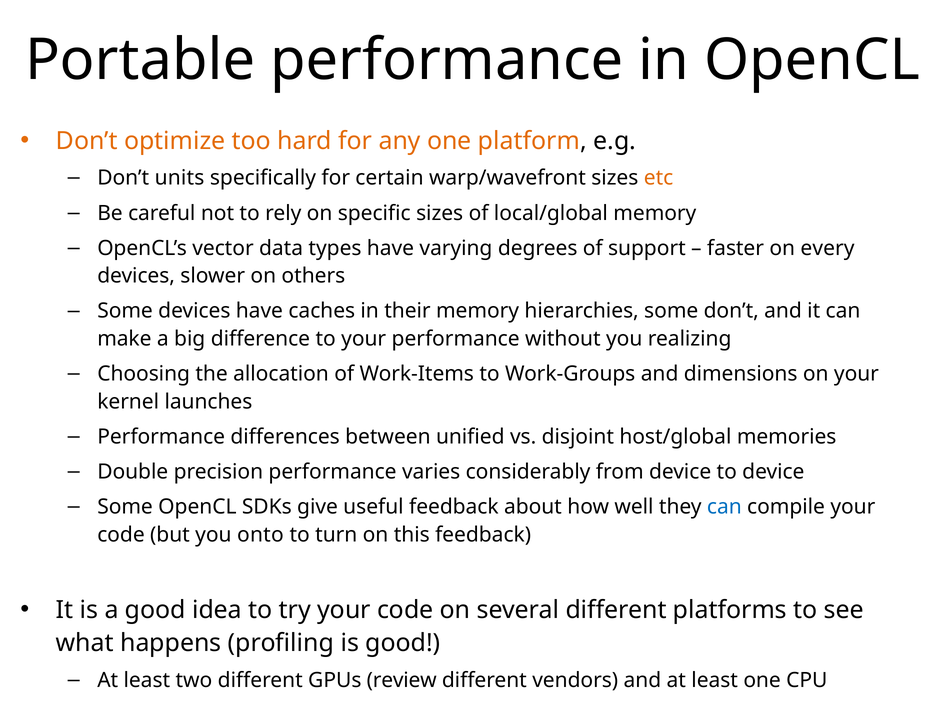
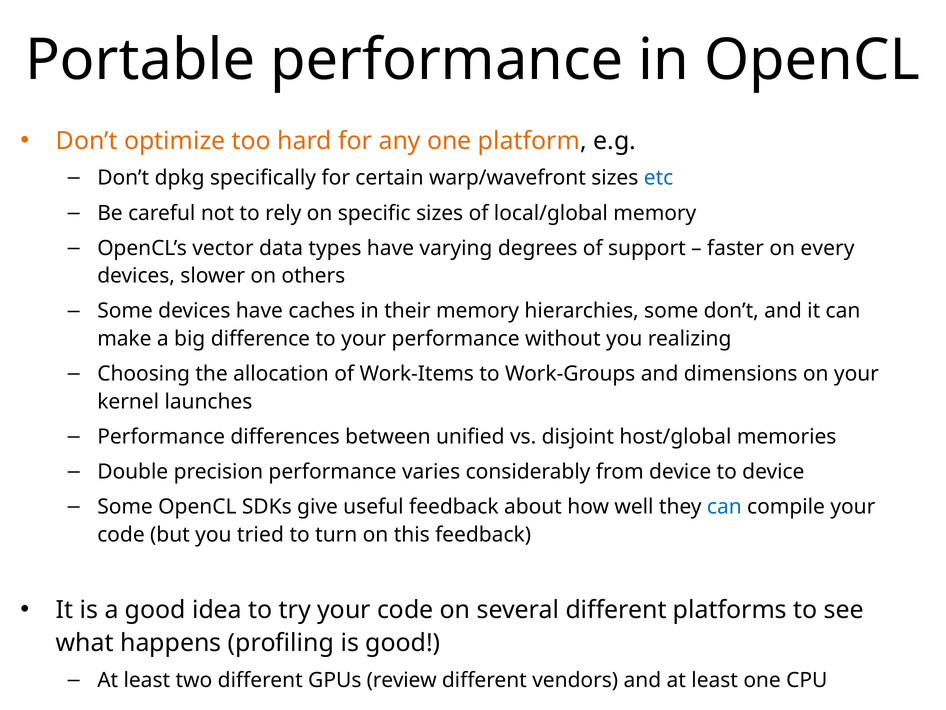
units: units -> dpkg
etc colour: orange -> blue
onto: onto -> tried
